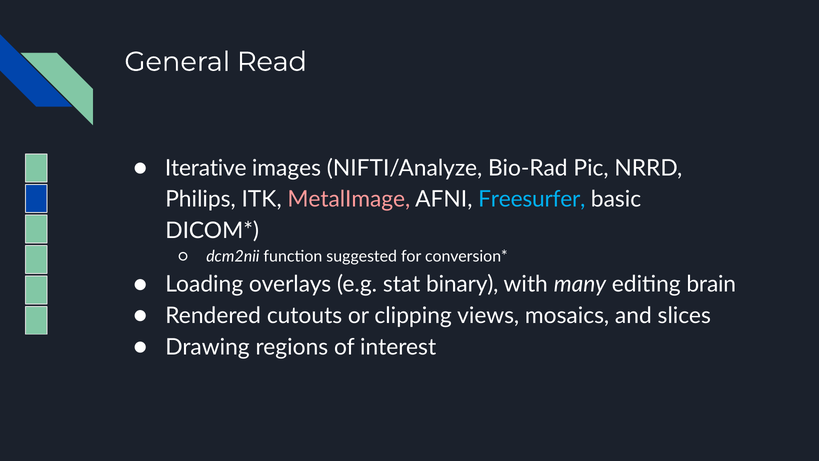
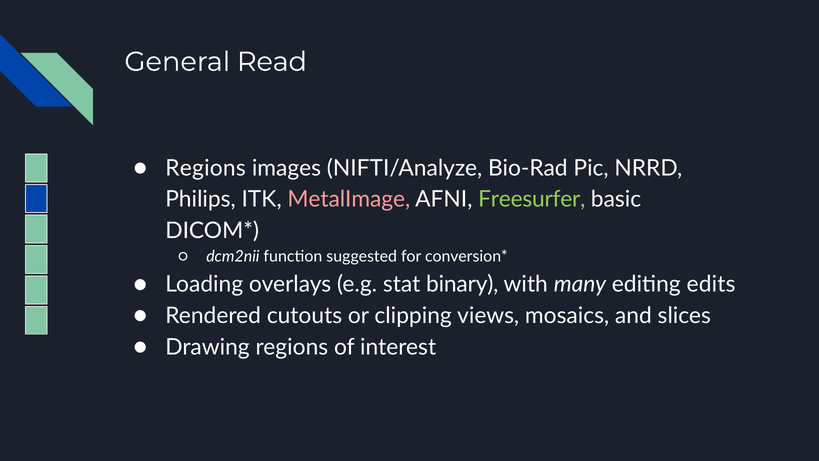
Iterative at (206, 168): Iterative -> Regions
Freesurfer colour: light blue -> light green
brain: brain -> edits
